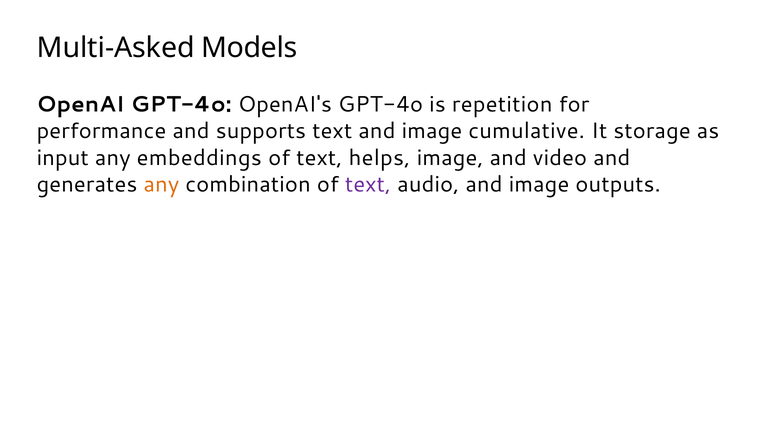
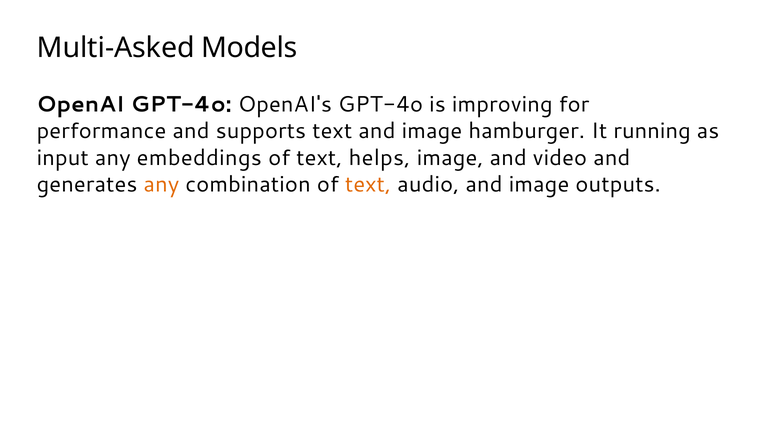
repetition: repetition -> improving
cumulative: cumulative -> hamburger
storage: storage -> running
text at (368, 185) colour: purple -> orange
